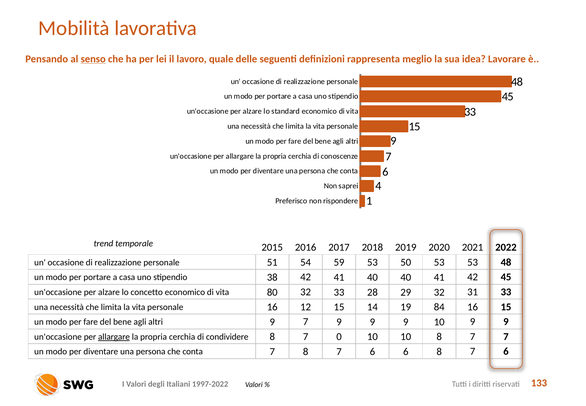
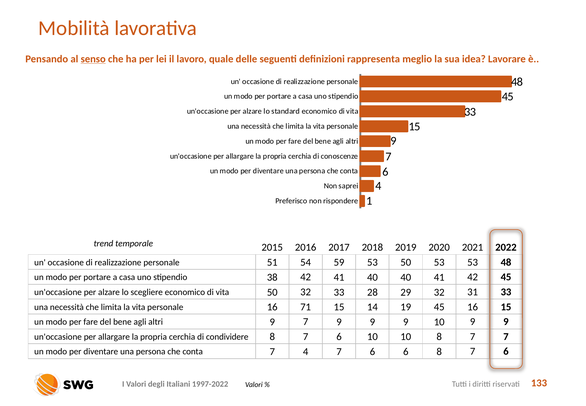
concetto: concetto -> scegliere
vita 80: 80 -> 50
12: 12 -> 71
19 84: 84 -> 45
allargare at (114, 337) underline: present -> none
0 at (339, 337): 0 -> 6
7 8: 8 -> 4
